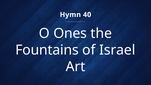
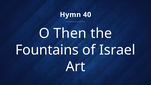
Ones: Ones -> Then
